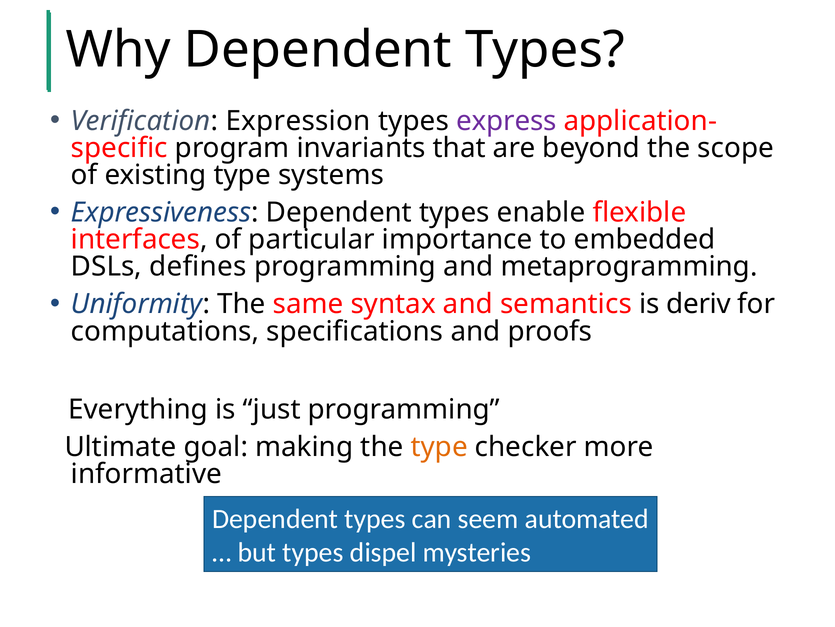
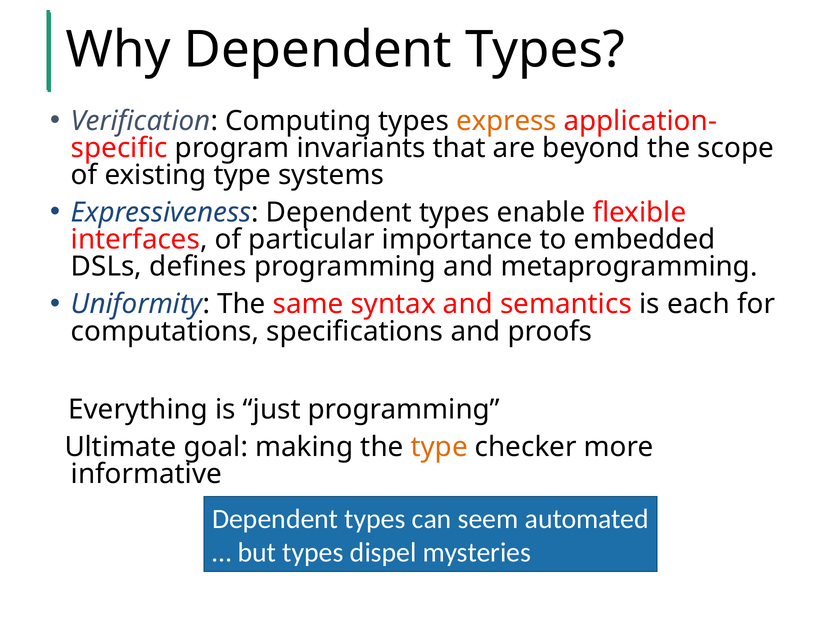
Expression: Expression -> Computing
express colour: purple -> orange
deriv: deriv -> each
